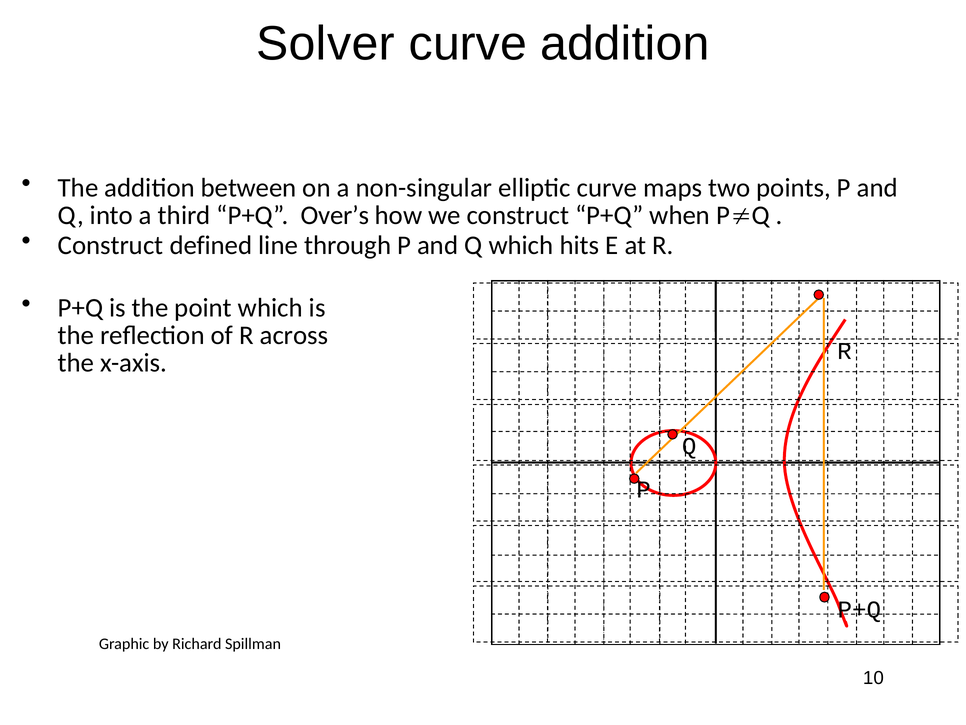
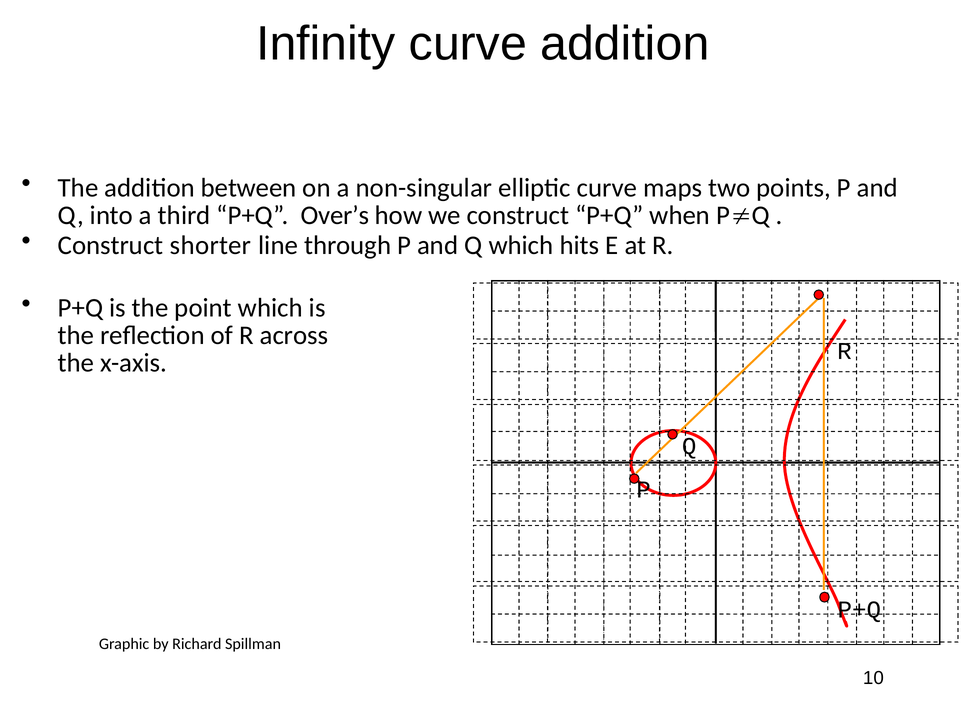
Solver: Solver -> Infinity
defined: defined -> shorter
